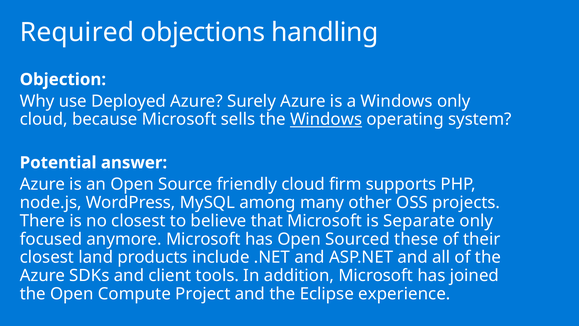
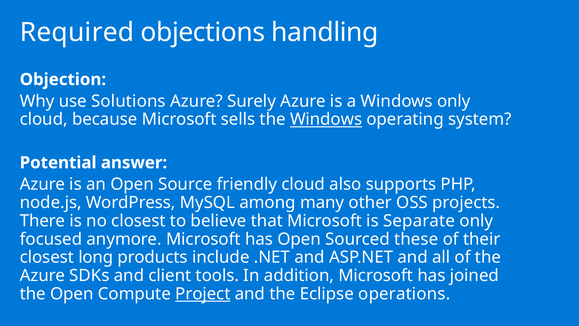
Deployed: Deployed -> Solutions
firm: firm -> also
land: land -> long
Project underline: none -> present
experience: experience -> operations
